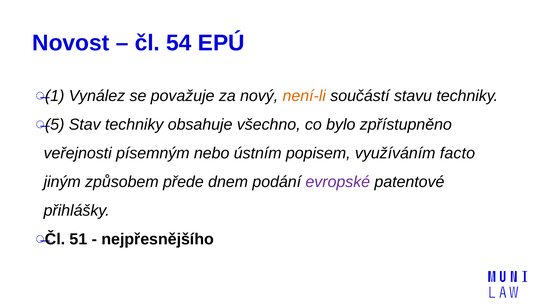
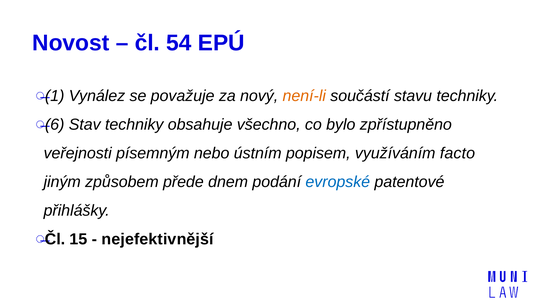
5: 5 -> 6
evropské colour: purple -> blue
51: 51 -> 15
nejpřesnějšího: nejpřesnějšího -> nejefektivnější
